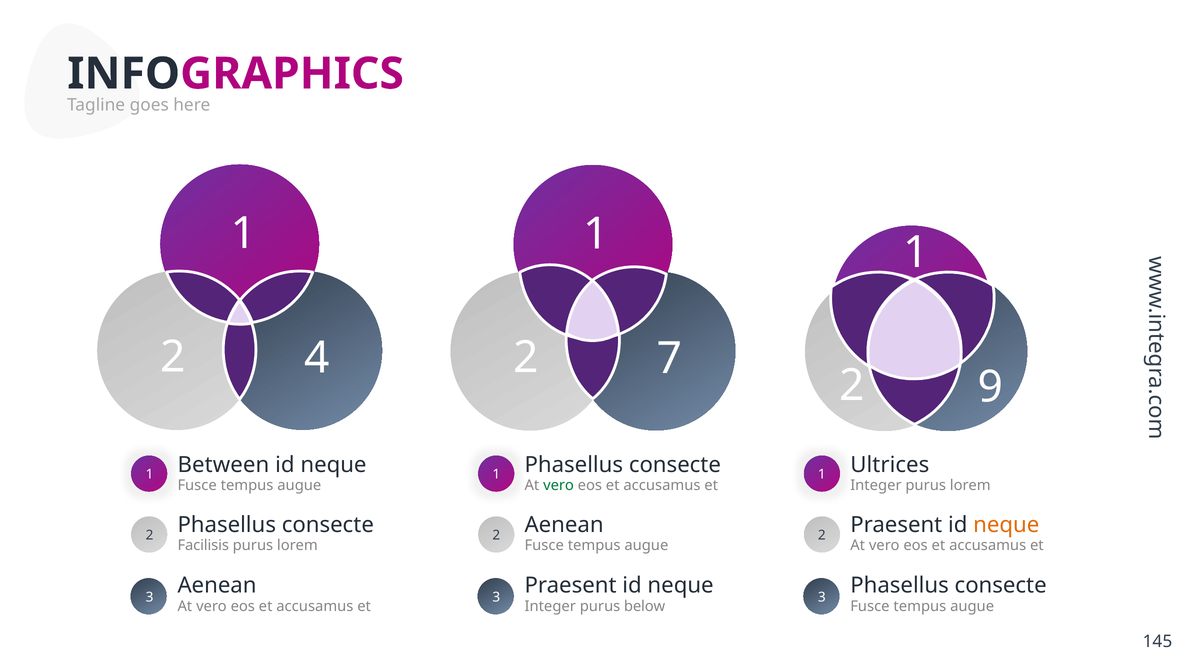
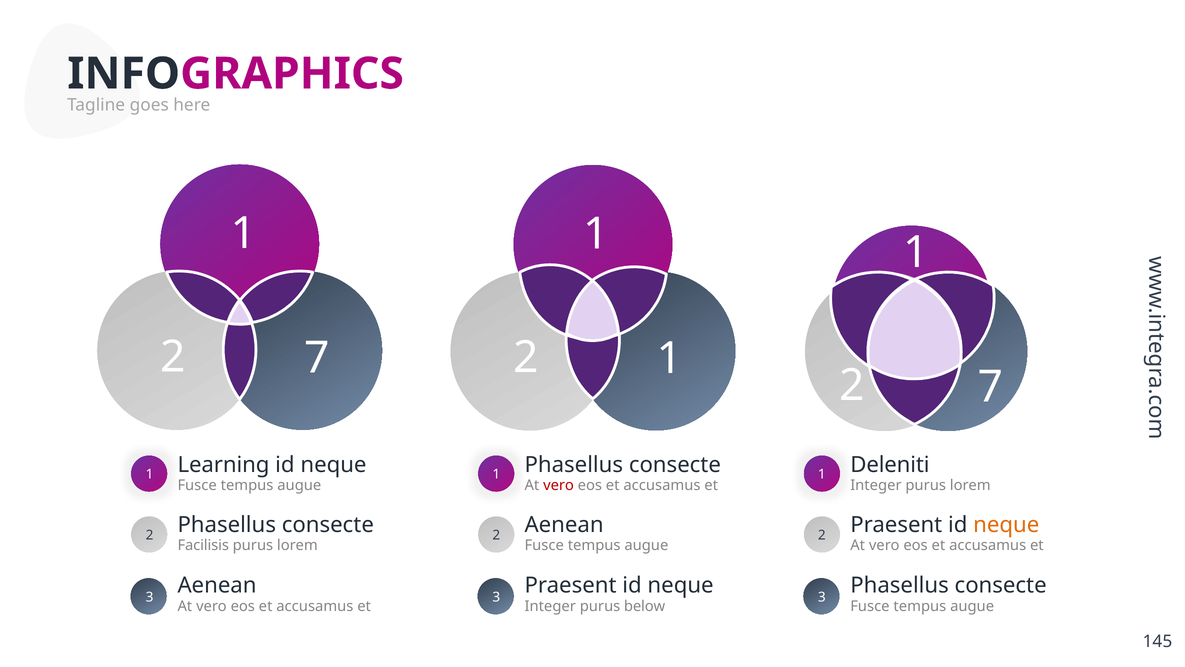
4 at (317, 358): 4 -> 7
2 7: 7 -> 1
9 at (990, 387): 9 -> 7
Between: Between -> Learning
Ultrices: Ultrices -> Deleniti
vero at (559, 485) colour: green -> red
